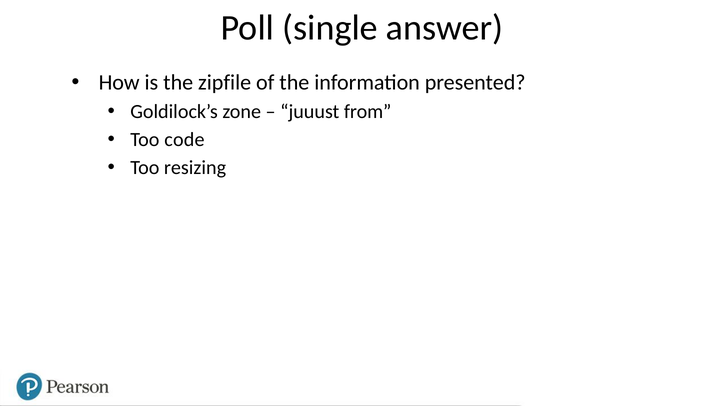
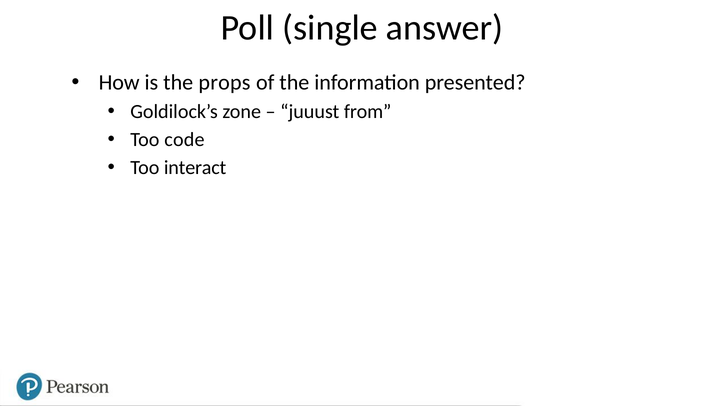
zipfile: zipfile -> props
resizing: resizing -> interact
